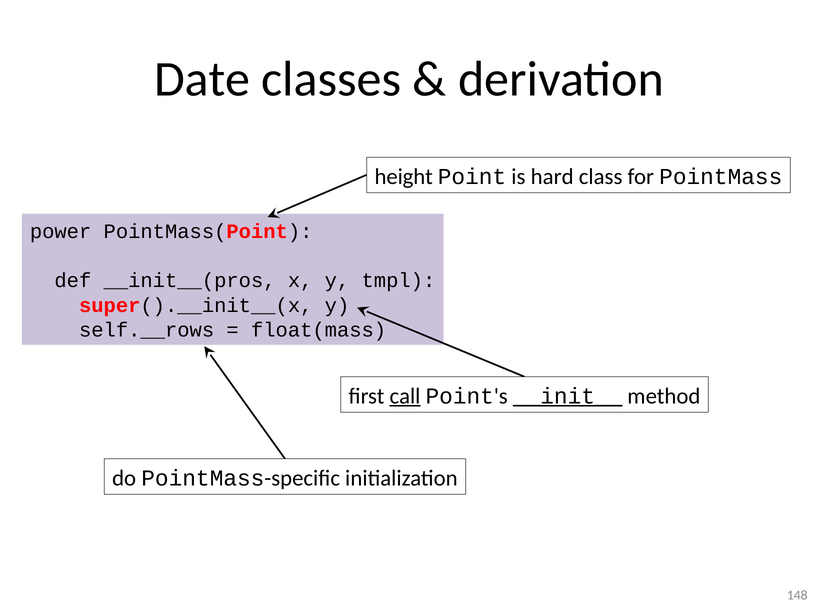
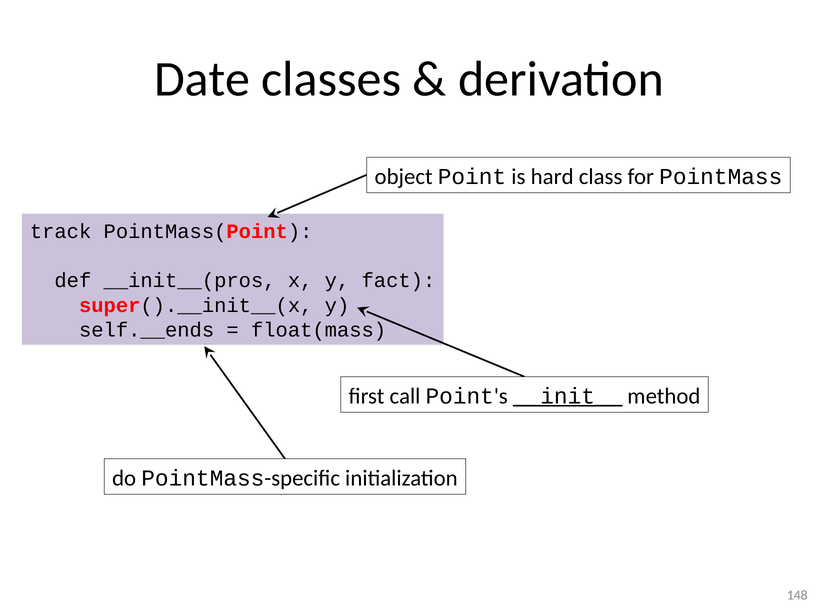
height: height -> object
power: power -> track
tmpl: tmpl -> fact
self.__rows: self.__rows -> self.__ends
call underline: present -> none
